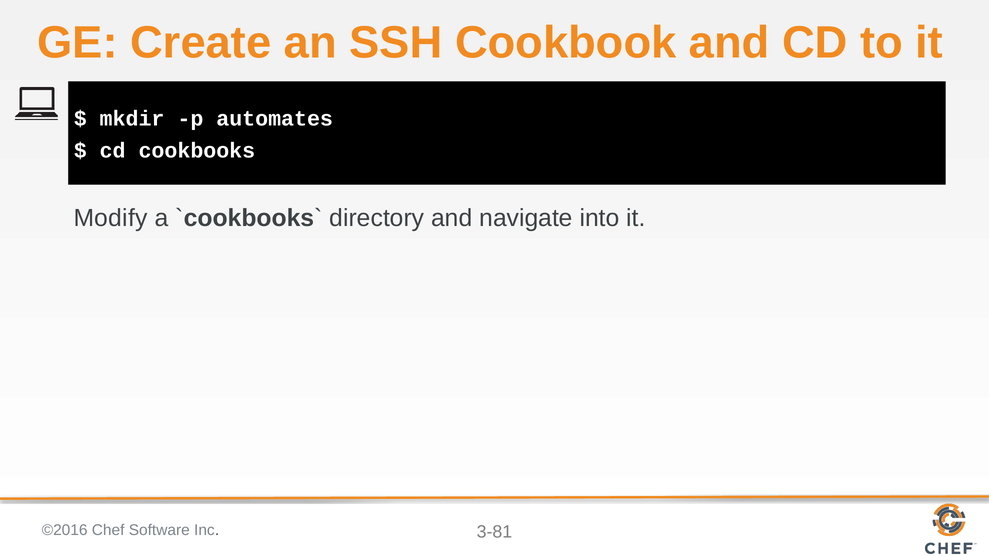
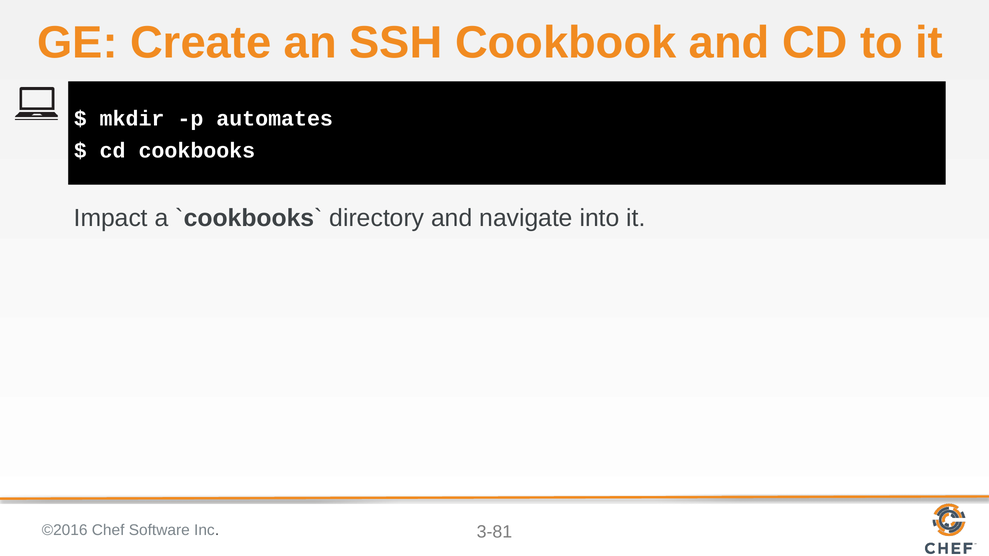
Modify: Modify -> Impact
